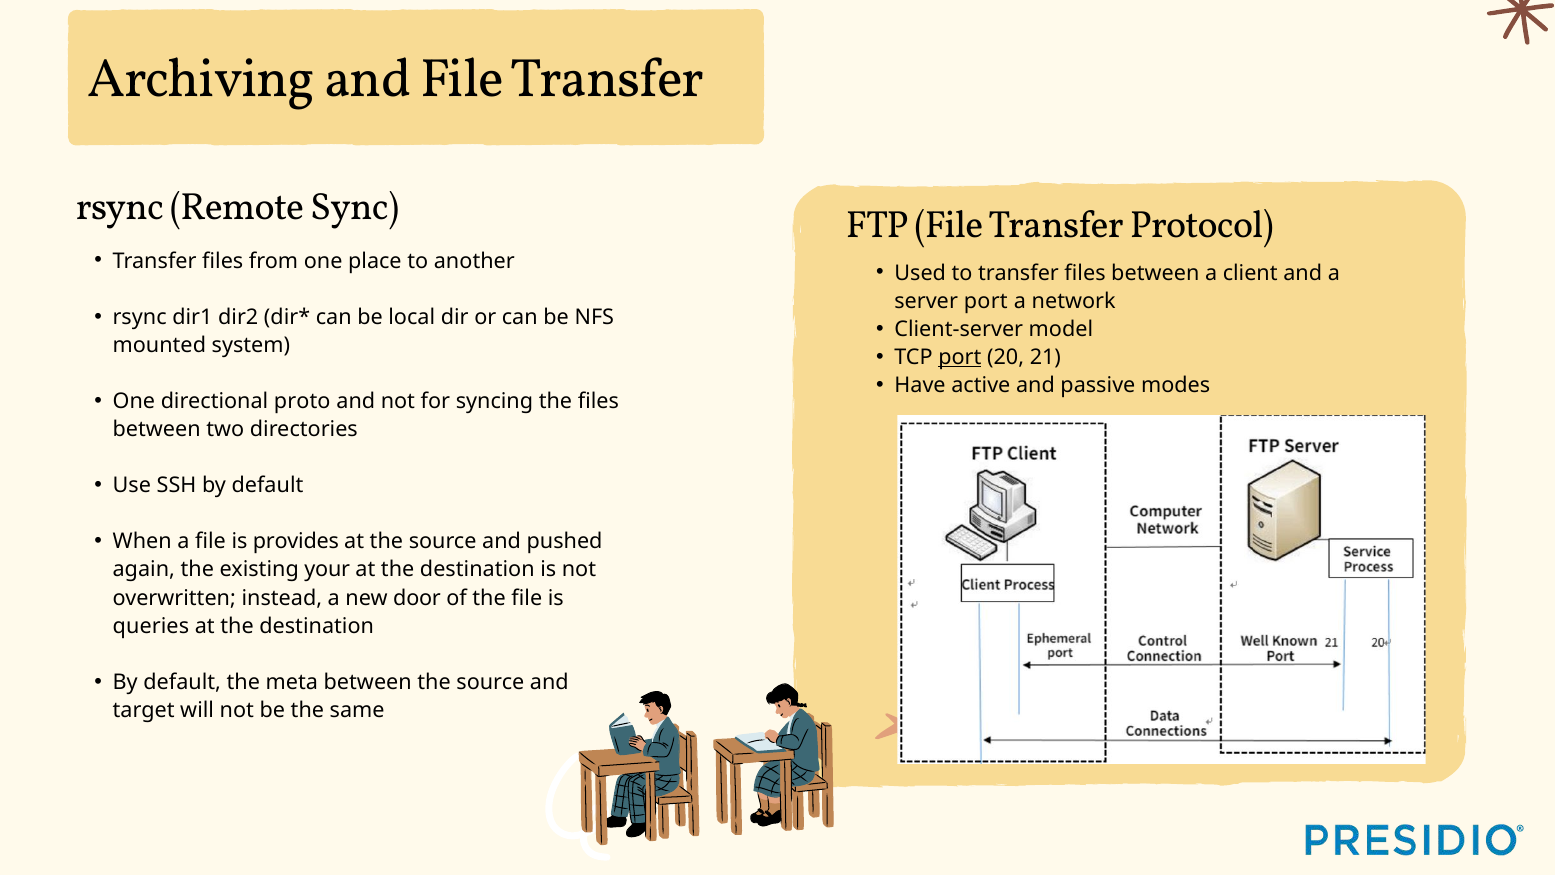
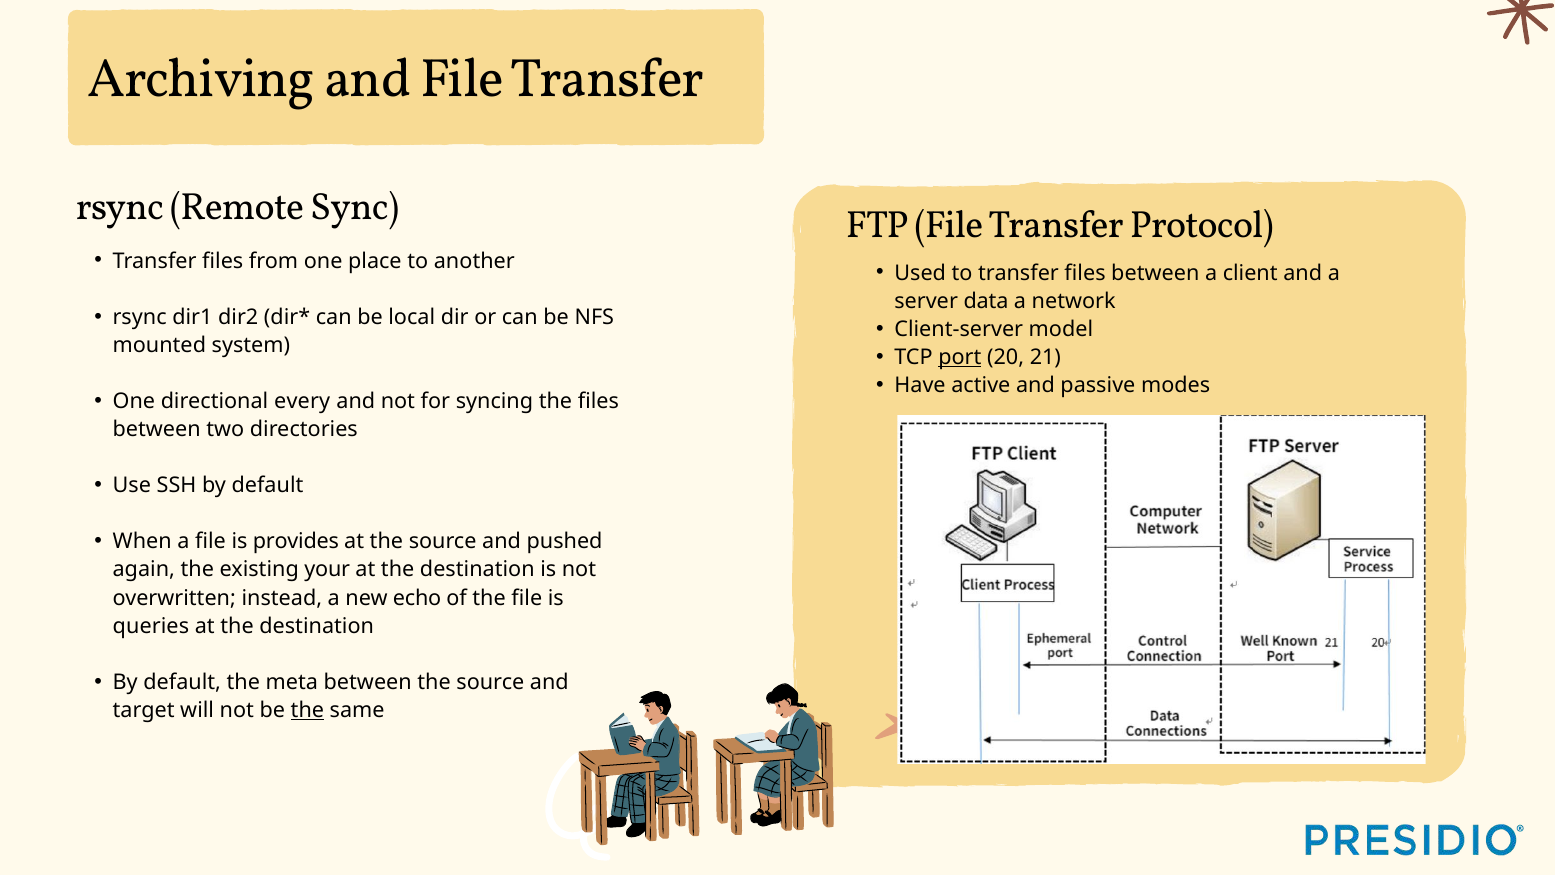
server port: port -> data
proto: proto -> every
door: door -> echo
the at (307, 710) underline: none -> present
